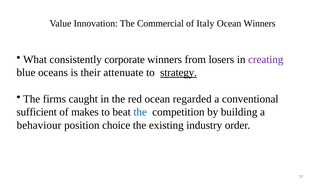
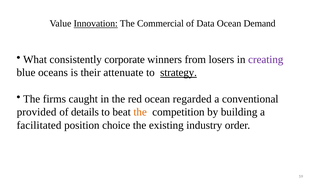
Innovation underline: none -> present
Italy: Italy -> Data
Ocean Winners: Winners -> Demand
sufficient: sufficient -> provided
makes: makes -> details
the at (140, 112) colour: blue -> orange
behaviour: behaviour -> facilitated
